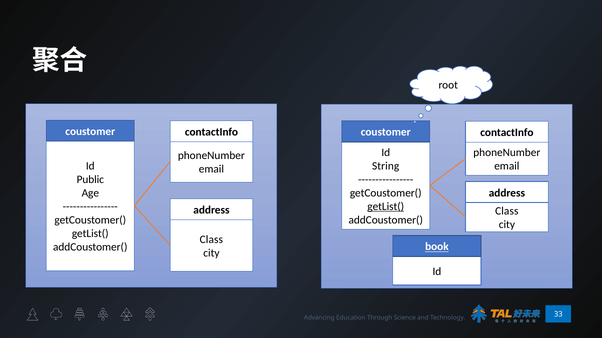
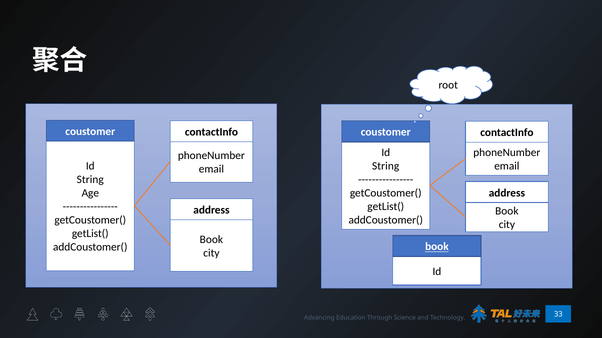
Public at (90, 180): Public -> String
getList( at (386, 207) underline: present -> none
Class at (507, 211): Class -> Book
Class at (211, 240): Class -> Book
